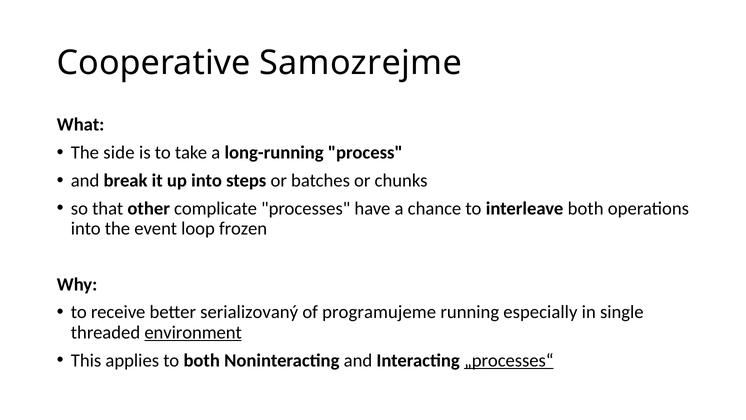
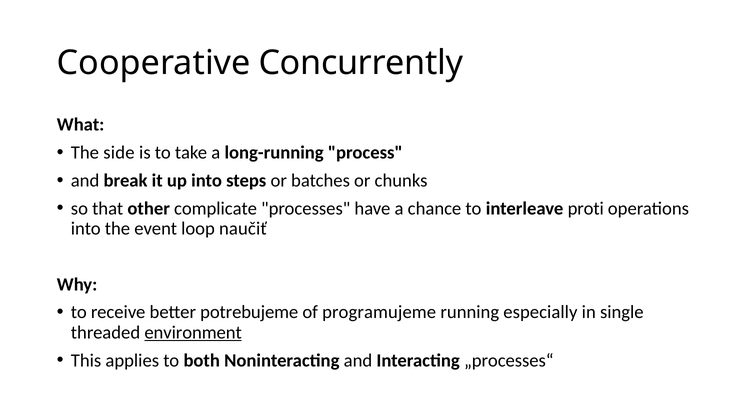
Samozrejme: Samozrejme -> Concurrently
interleave both: both -> proti
frozen: frozen -> naučiť
serializovaný: serializovaný -> potrebujeme
„processes“ underline: present -> none
